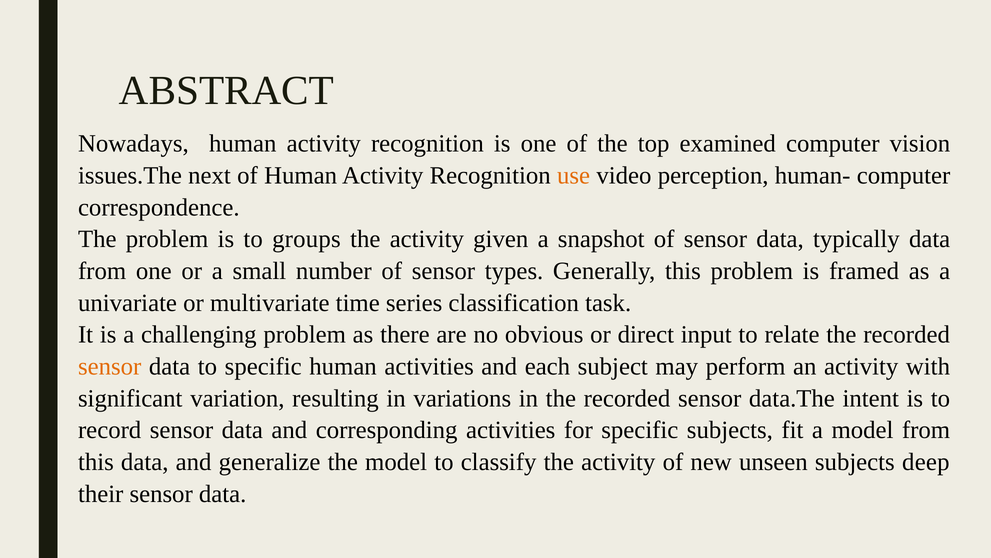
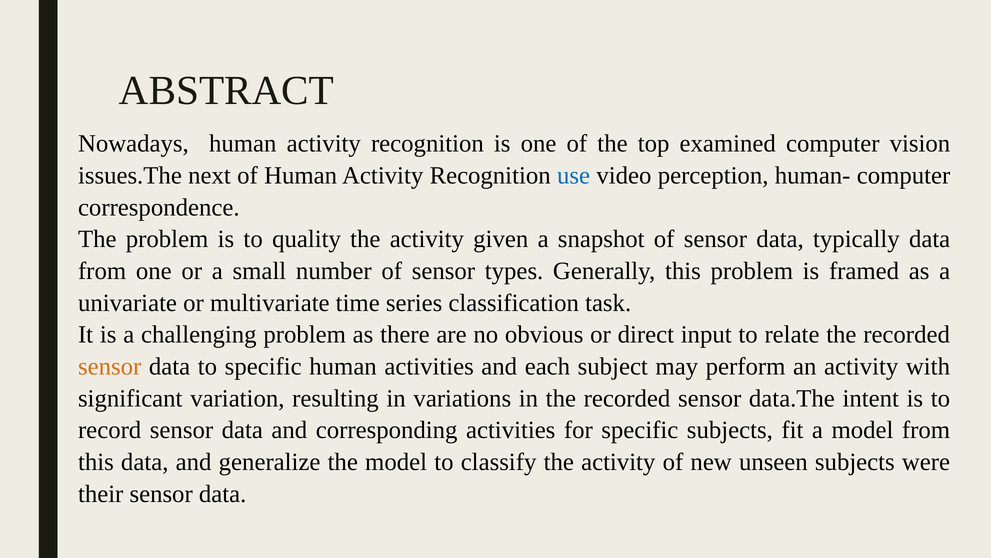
use colour: orange -> blue
groups: groups -> quality
deep: deep -> were
